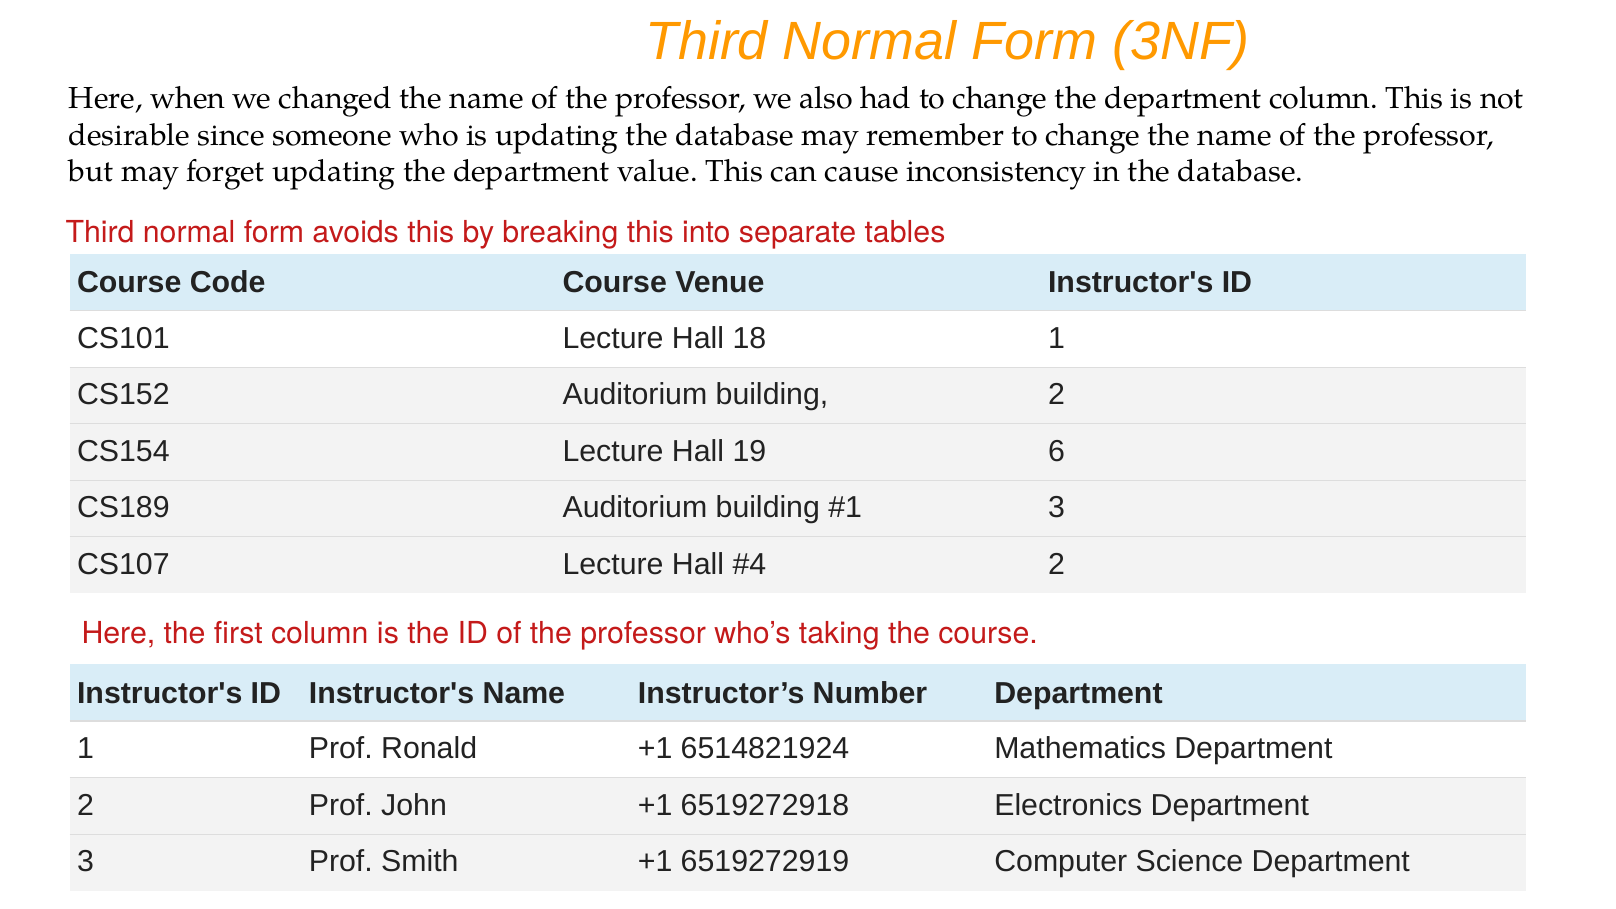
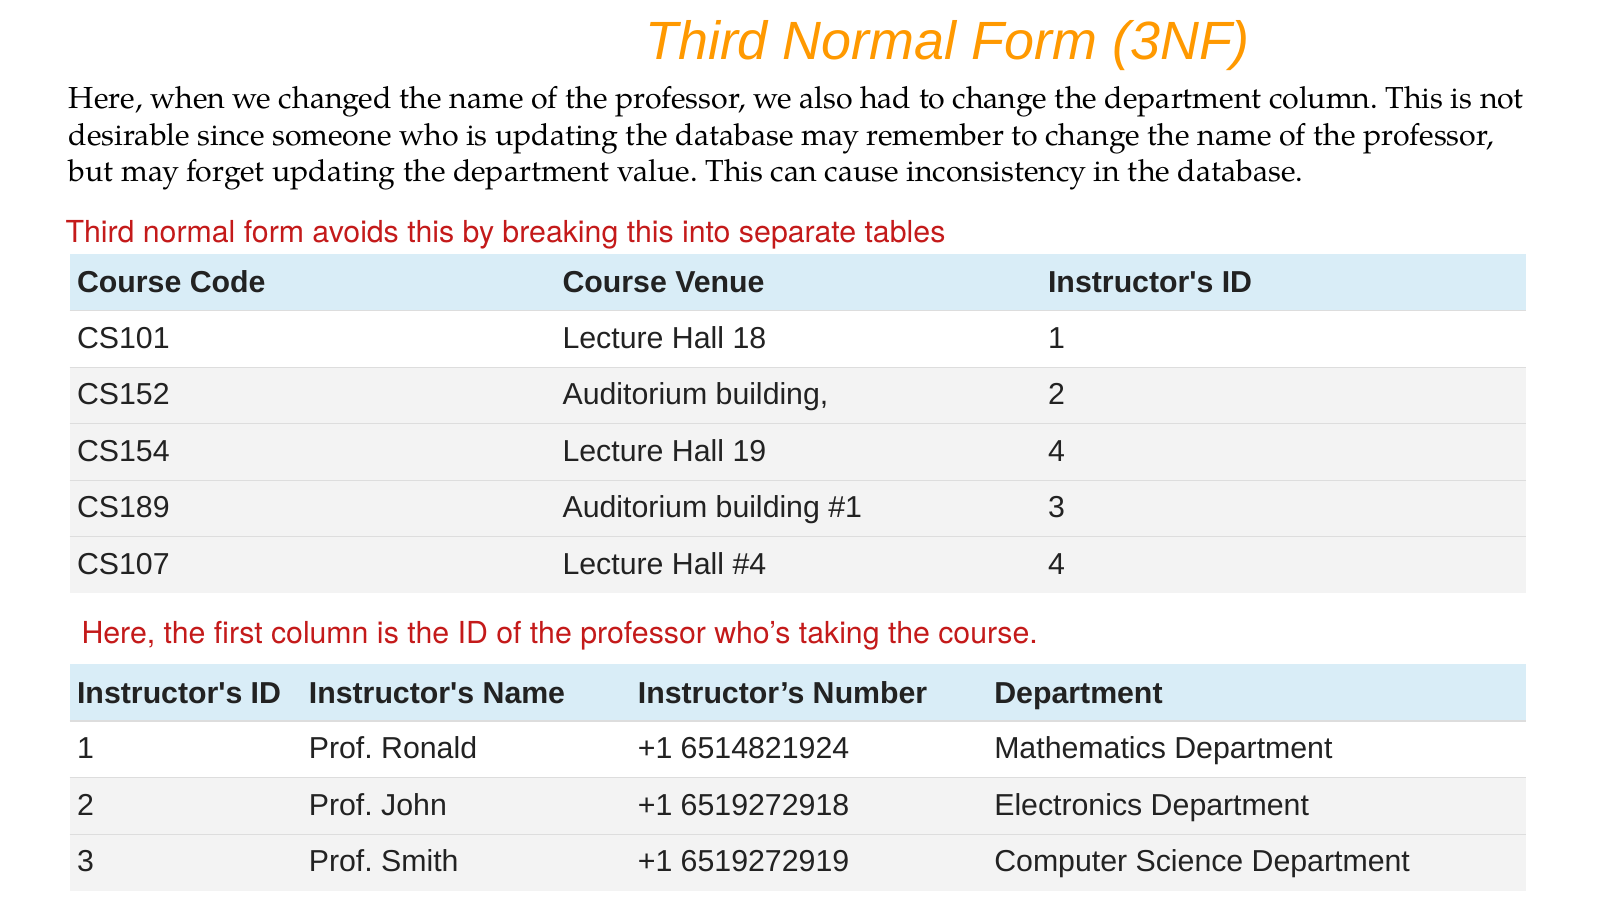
19 6: 6 -> 4
2 at (1057, 564): 2 -> 4
